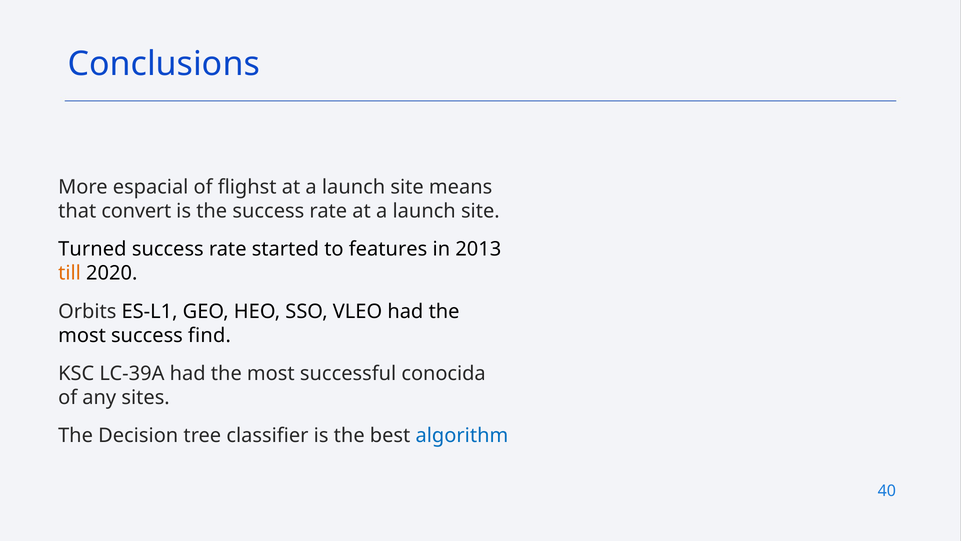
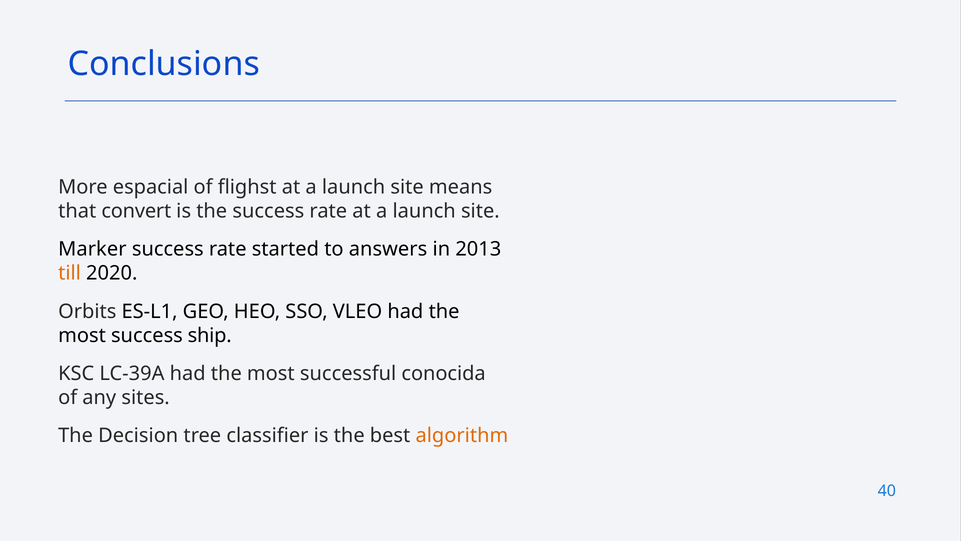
Turned: Turned -> Marker
features: features -> answers
find: find -> ship
algorithm colour: blue -> orange
